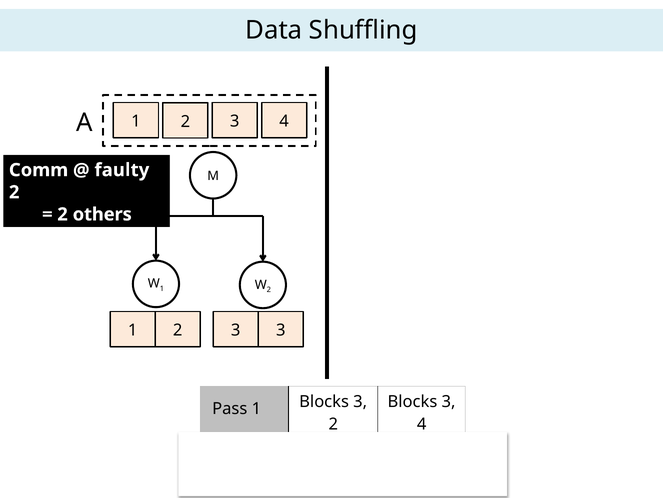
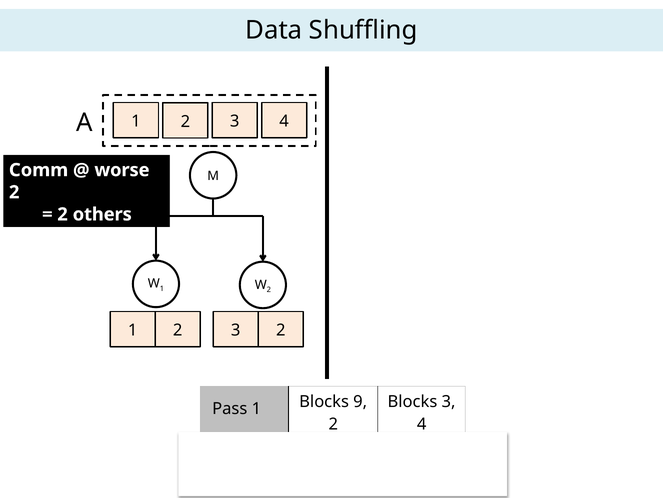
faulty: faulty -> worse
3 3: 3 -> 2
3 at (360, 401): 3 -> 9
